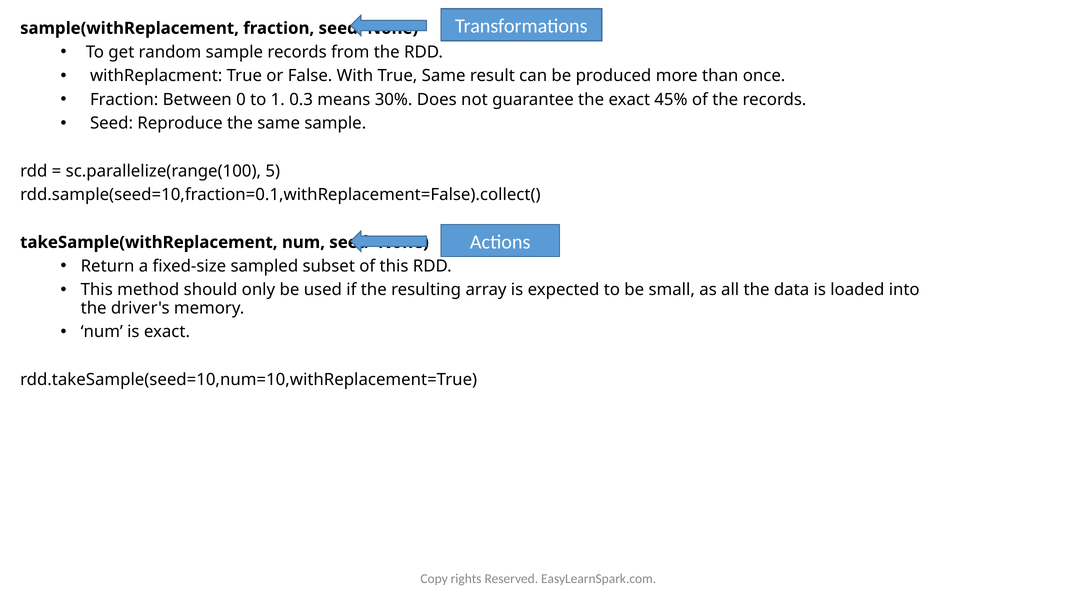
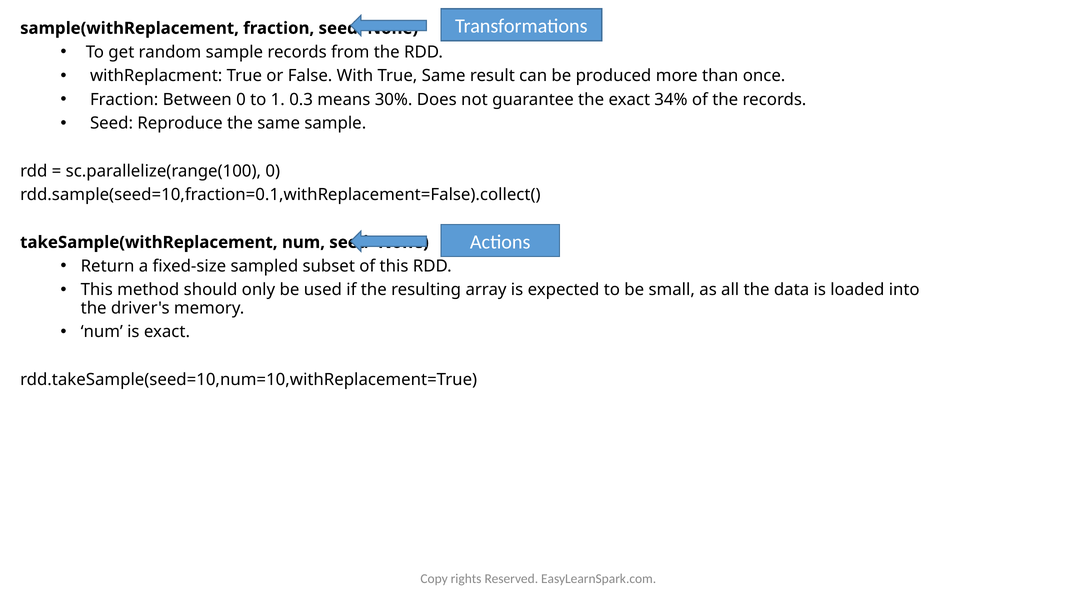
45%: 45% -> 34%
sc.parallelize(range(100 5: 5 -> 0
